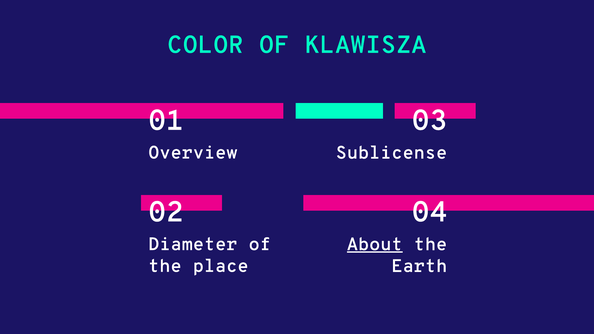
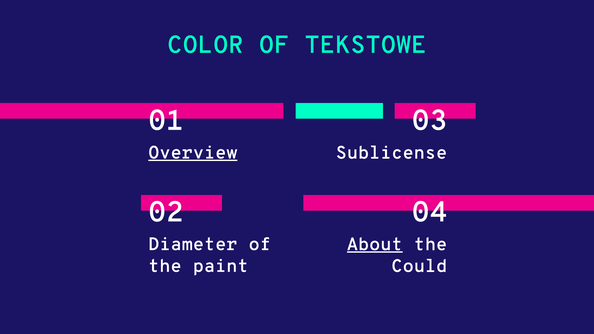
KLAWISZA: KLAWISZA -> TEKSTOWE
Overview underline: none -> present
place: place -> paint
Earth: Earth -> Could
